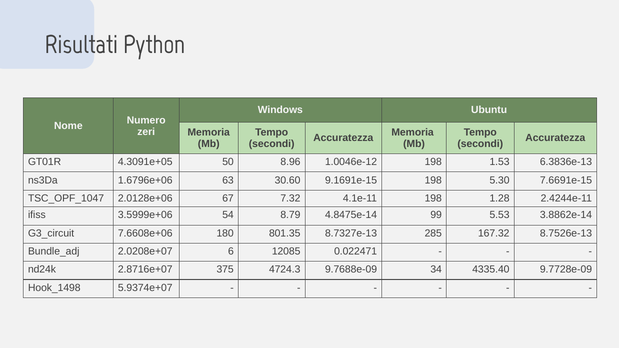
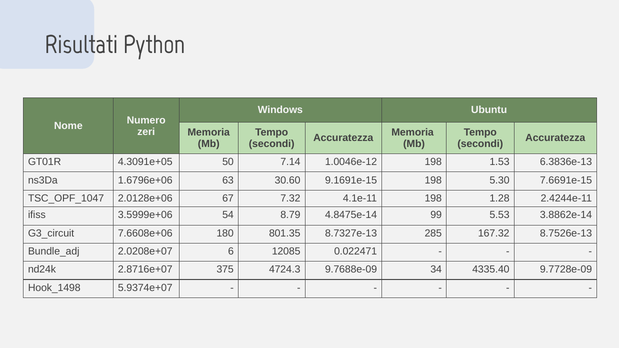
8.96: 8.96 -> 7.14
